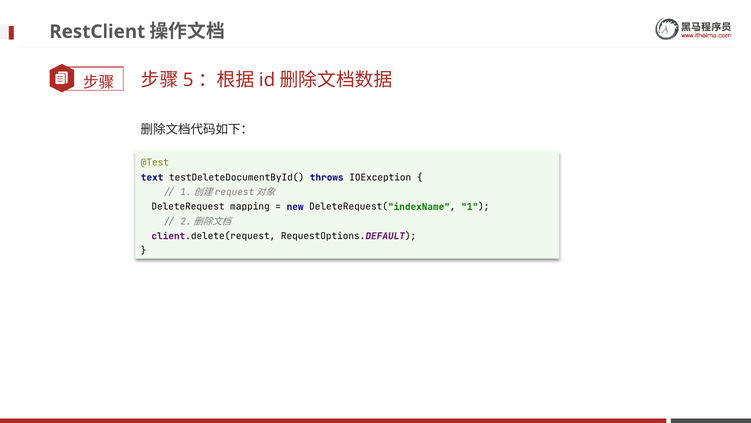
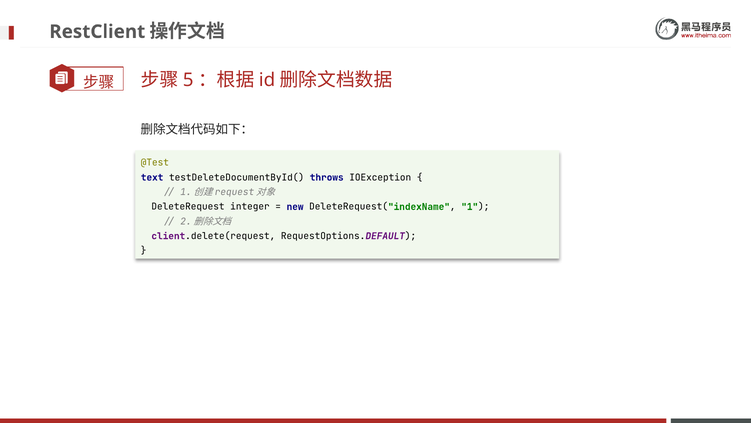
mapping: mapping -> integer
